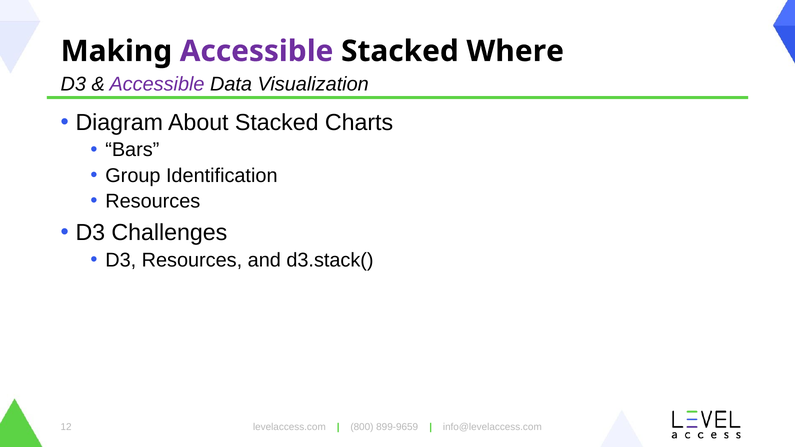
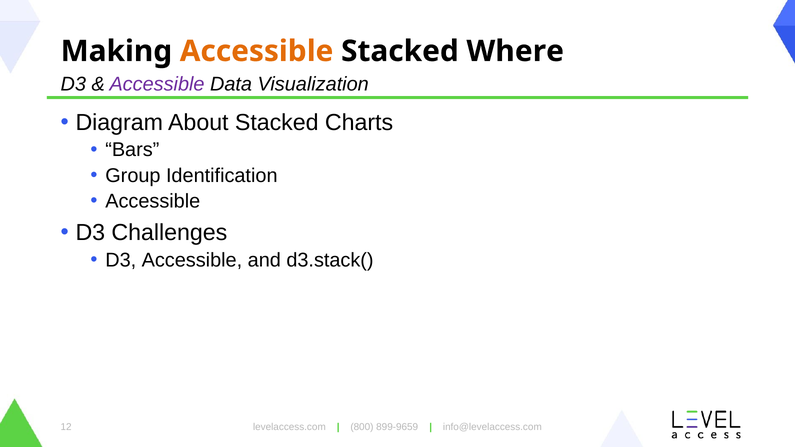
Accessible at (257, 51) colour: purple -> orange
Resources at (153, 201): Resources -> Accessible
D3 Resources: Resources -> Accessible
